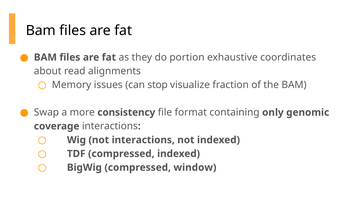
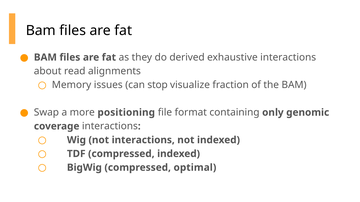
portion: portion -> derived
exhaustive coordinates: coordinates -> interactions
consistency: consistency -> positioning
window: window -> optimal
